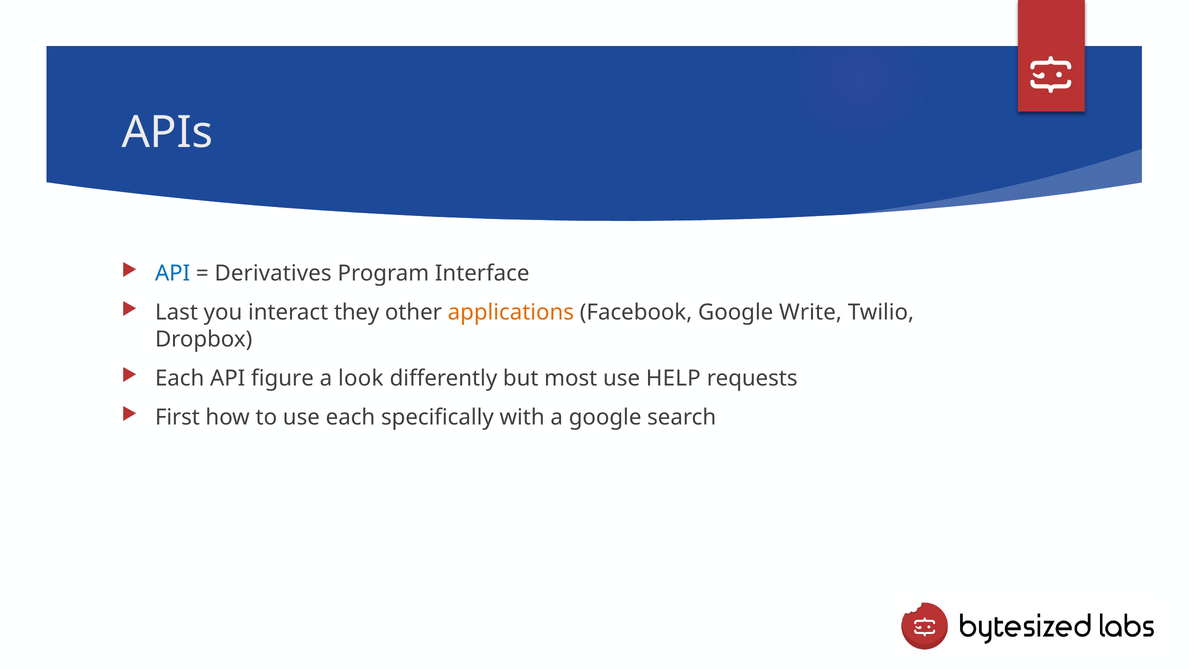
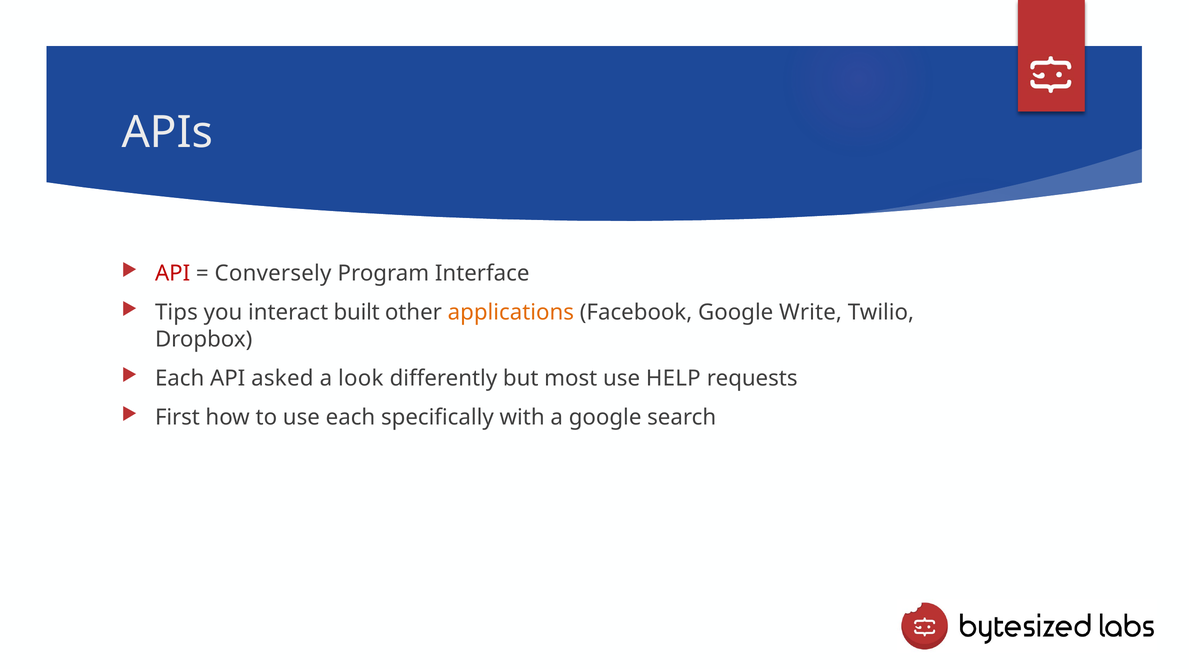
API at (173, 273) colour: blue -> red
Derivatives: Derivatives -> Conversely
Last: Last -> Tips
they: they -> built
figure: figure -> asked
